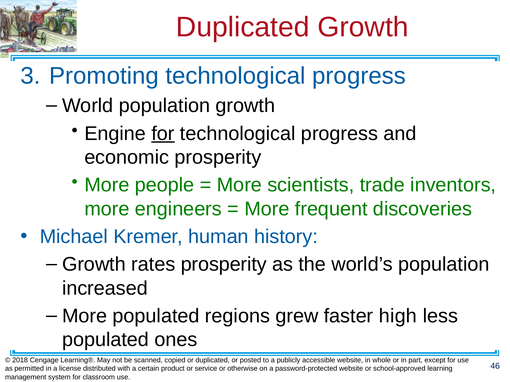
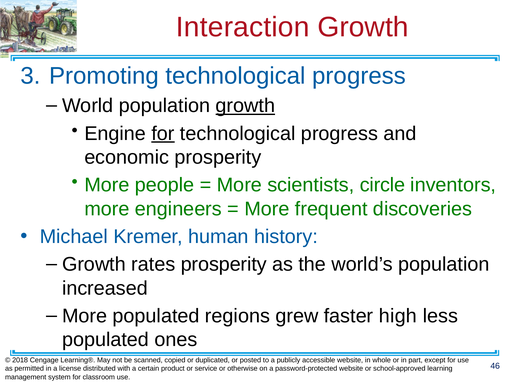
Duplicated at (243, 27): Duplicated -> Interaction
growth at (245, 106) underline: none -> present
trade: trade -> circle
